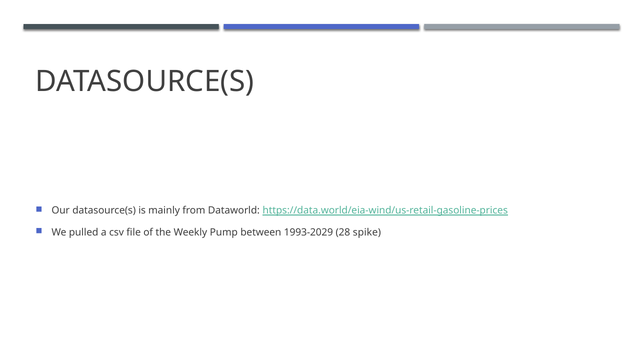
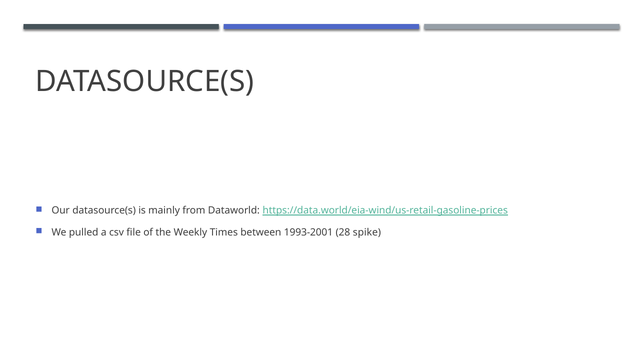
Pump: Pump -> Times
1993-2029: 1993-2029 -> 1993-2001
